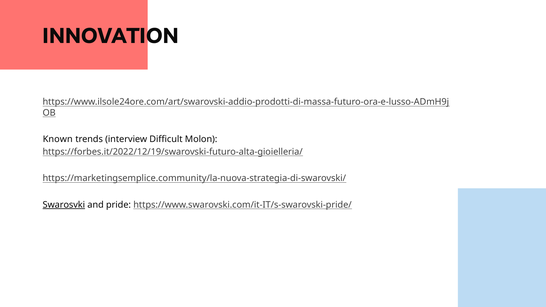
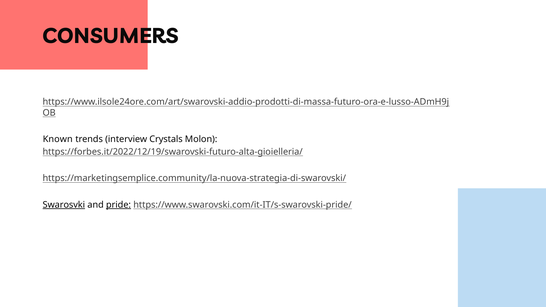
INNOVATION: INNOVATION -> CONSUMERS
Difficult: Difficult -> Crystals
pride underline: none -> present
